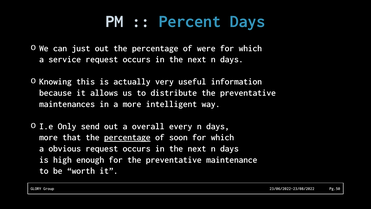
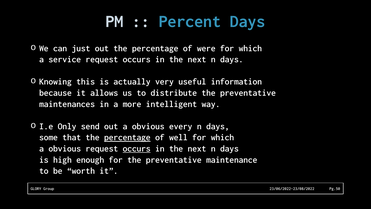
out a overall: overall -> obvious
more at (49, 137): more -> some
soon: soon -> well
occurs at (137, 148) underline: none -> present
